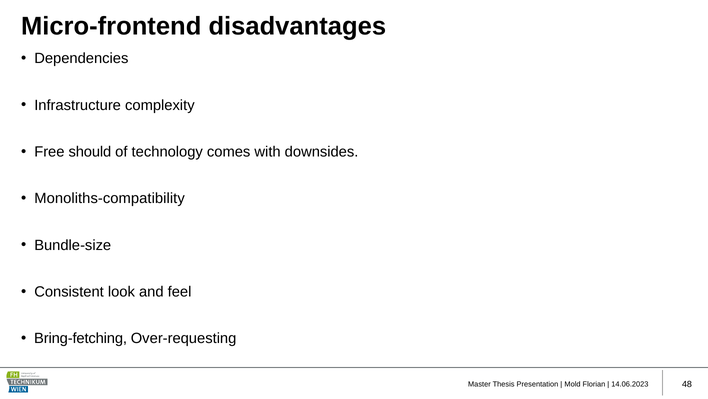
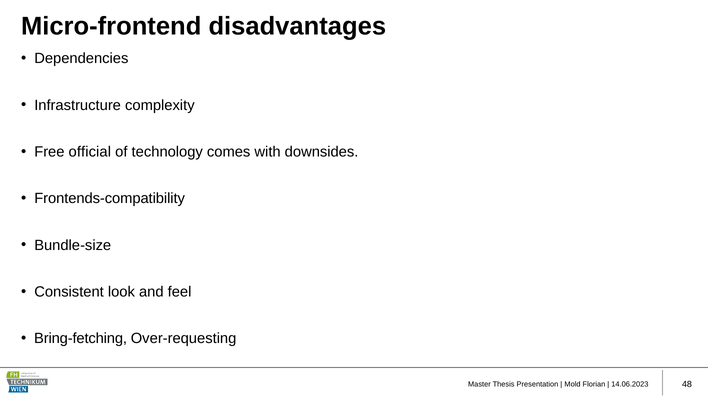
should: should -> official
Monoliths-compatibility: Monoliths-compatibility -> Frontends-compatibility
